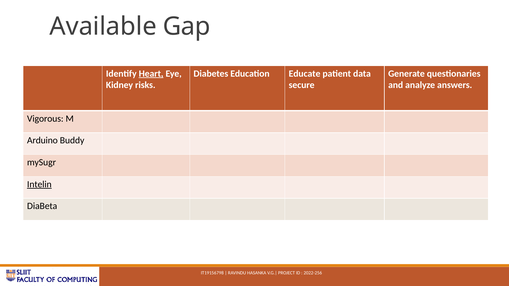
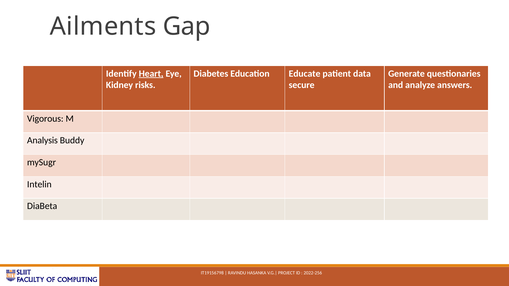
Available: Available -> Ailments
Arduino: Arduino -> Analysis
Intelin underline: present -> none
